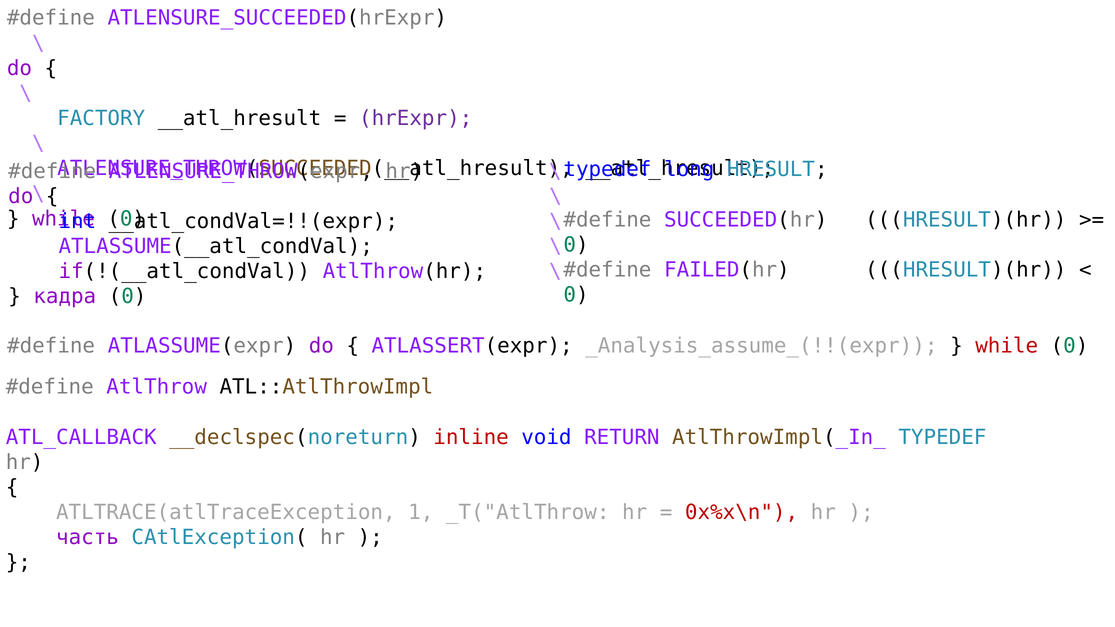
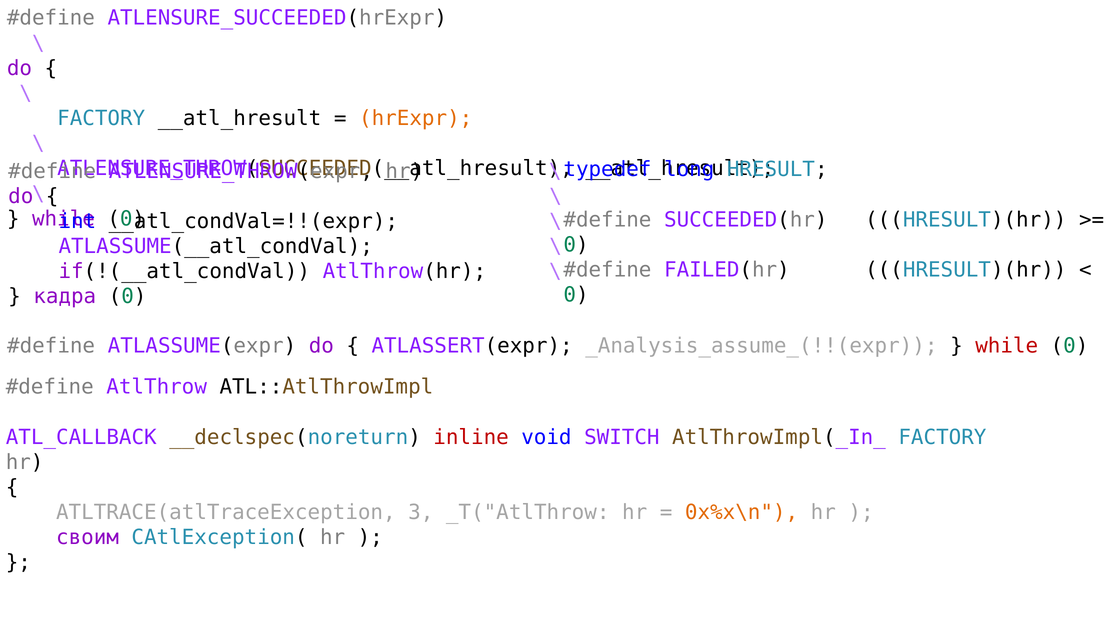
hrExpr colour: purple -> orange
RETURN: RETURN -> SWITCH
AtlThrowImpl(_In_ TYPEDEF: TYPEDEF -> FACTORY
1: 1 -> 3
0x%x\n colour: red -> orange
часть: часть -> своим
